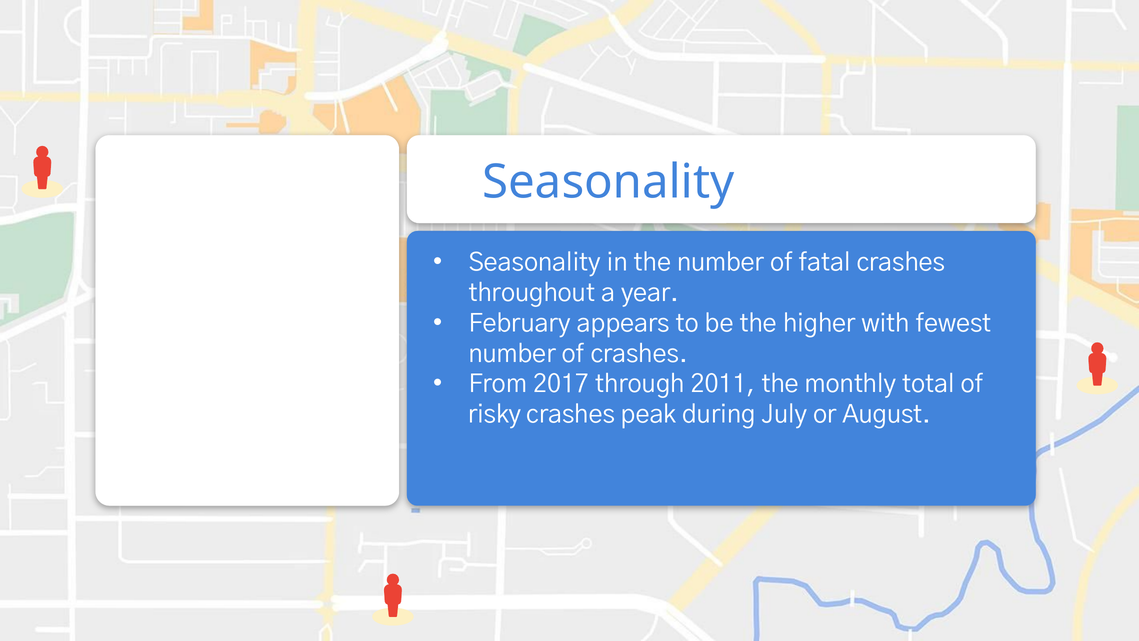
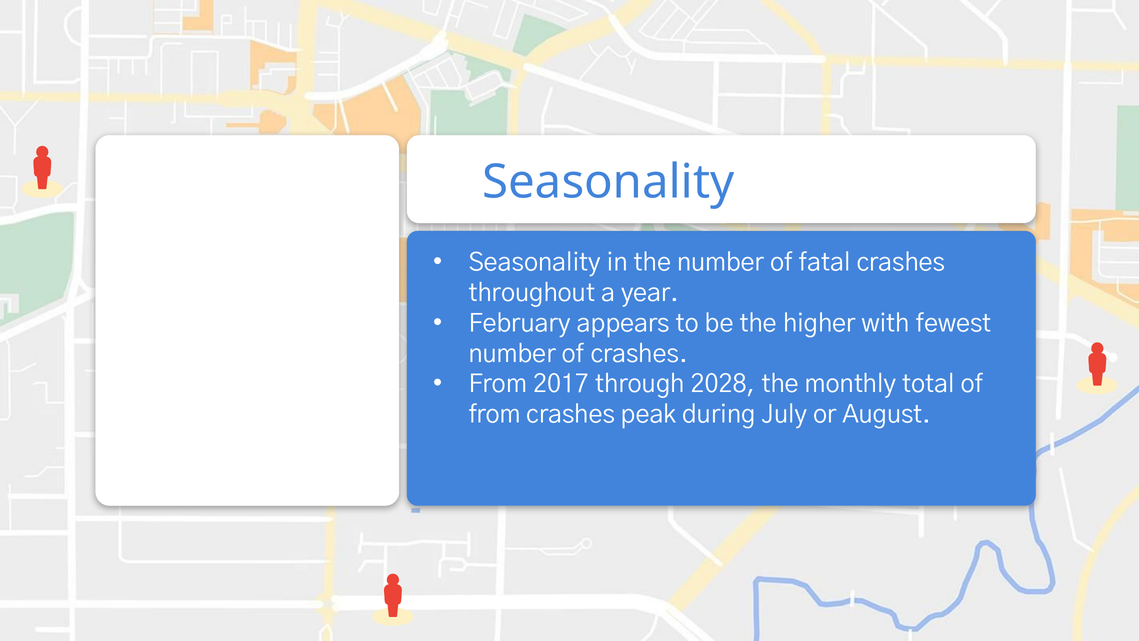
2011: 2011 -> 2028
risky at (495, 414): risky -> from
